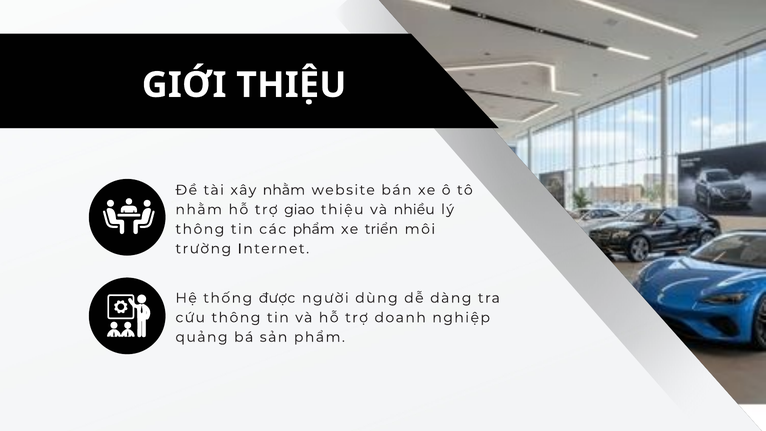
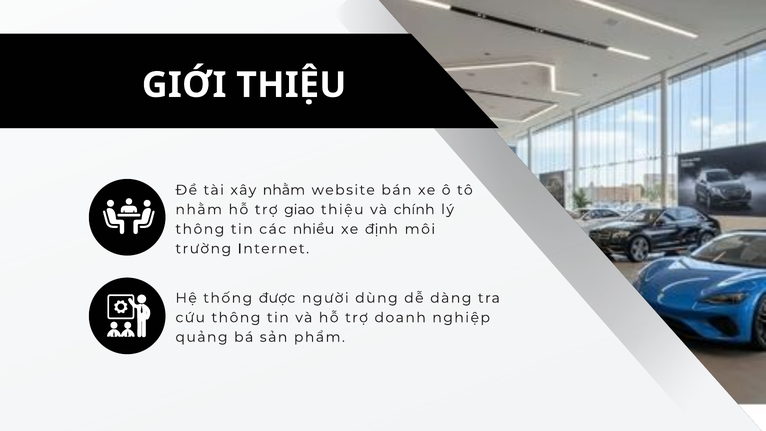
nhiều: nhiều -> chính
các phẩm: phẩm -> nhiều
triển: triển -> định
